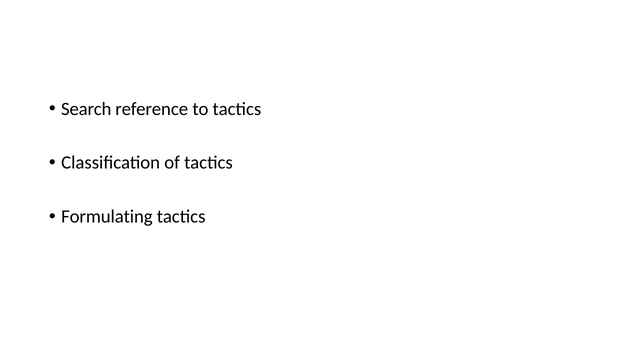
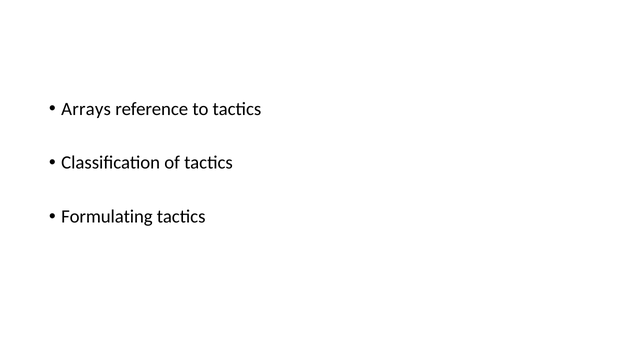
Search: Search -> Arrays
